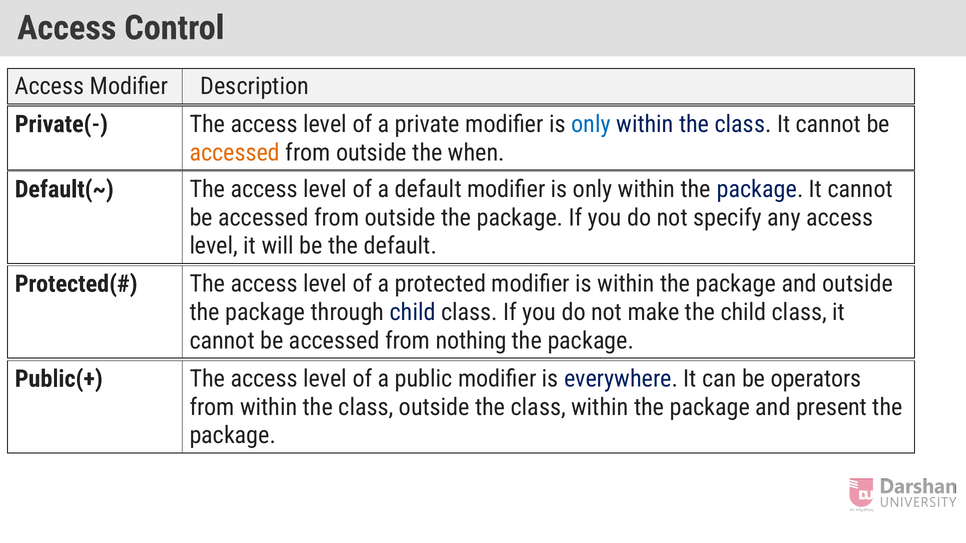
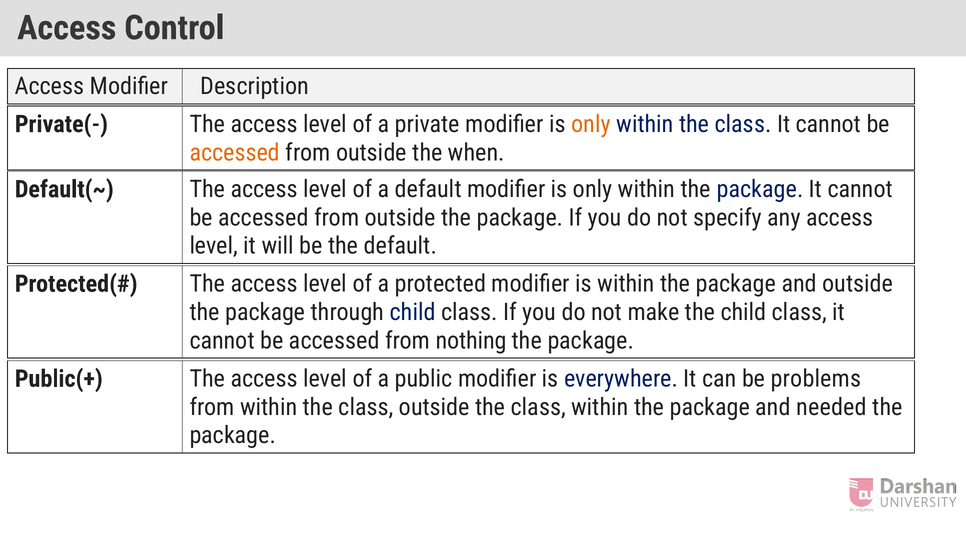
only at (591, 124) colour: blue -> orange
operators: operators -> problems
present: present -> needed
